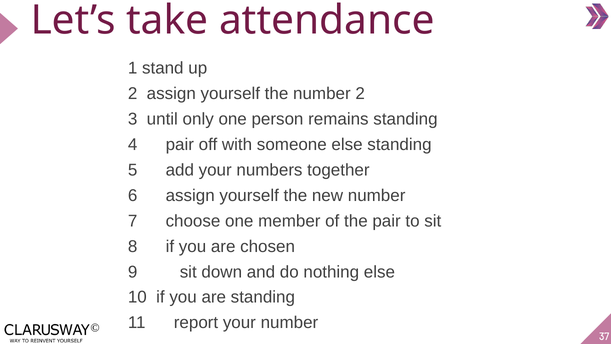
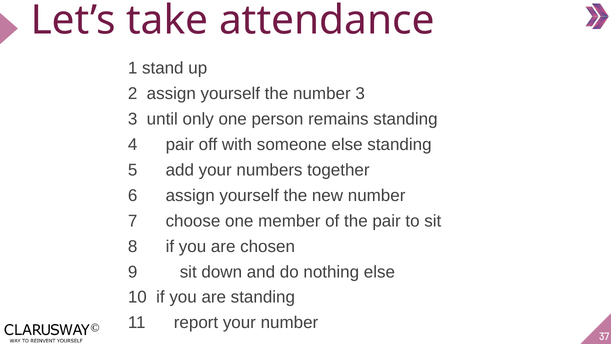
number 2: 2 -> 3
